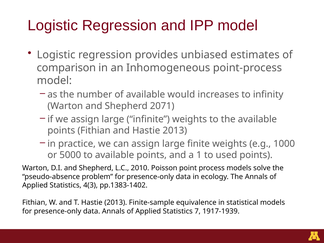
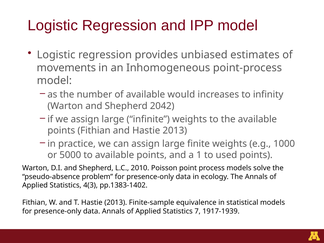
comparison: comparison -> movements
2071: 2071 -> 2042
